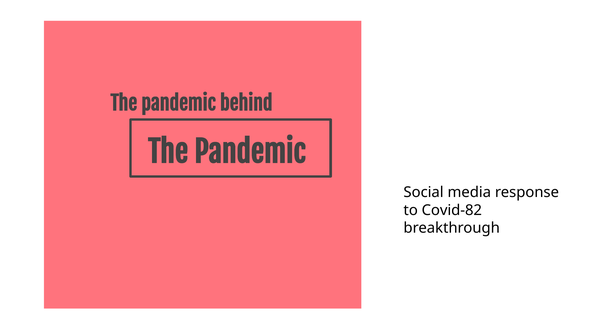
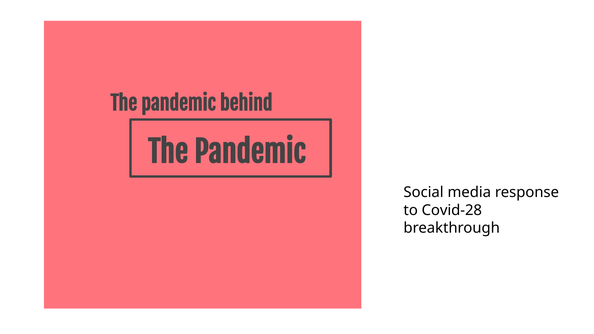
Covid-82: Covid-82 -> Covid-28
